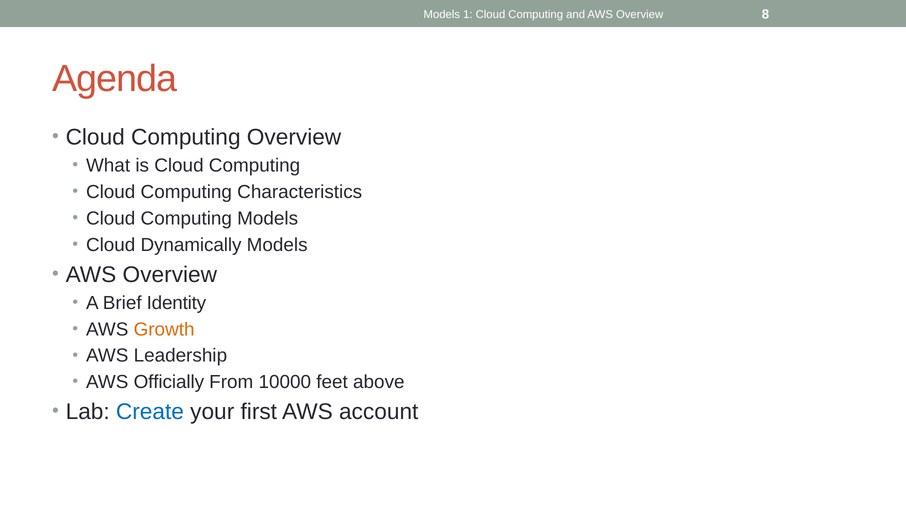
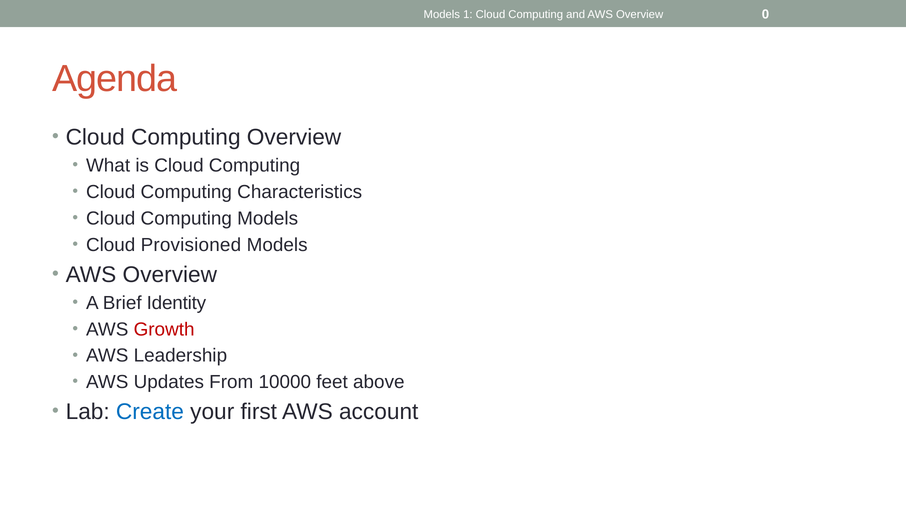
8: 8 -> 0
Dynamically: Dynamically -> Provisioned
Growth colour: orange -> red
Officially: Officially -> Updates
